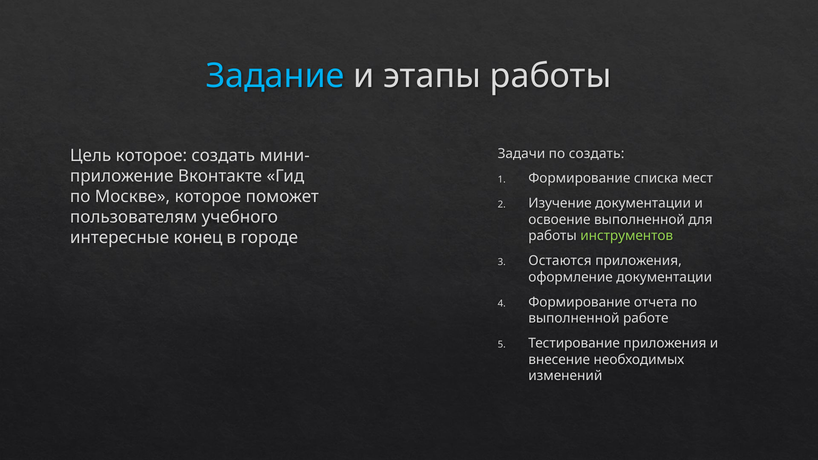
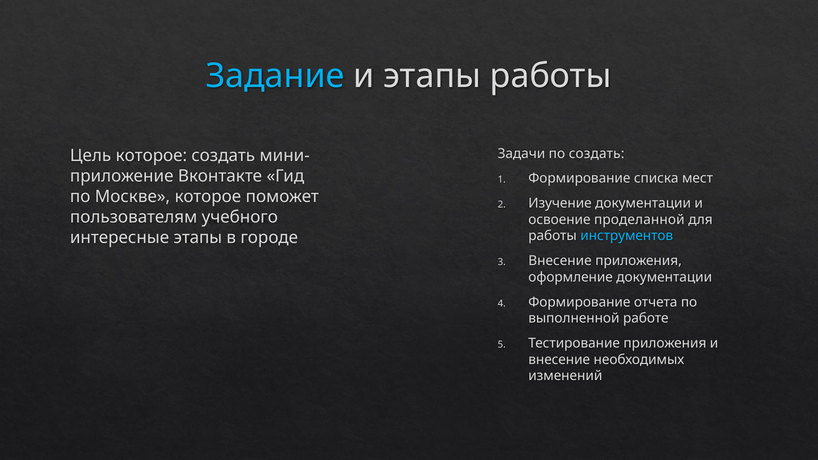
освоение выполненной: выполненной -> проделанной
инструментов colour: light green -> light blue
интересные конец: конец -> этапы
Остаются at (560, 261): Остаются -> Внесение
